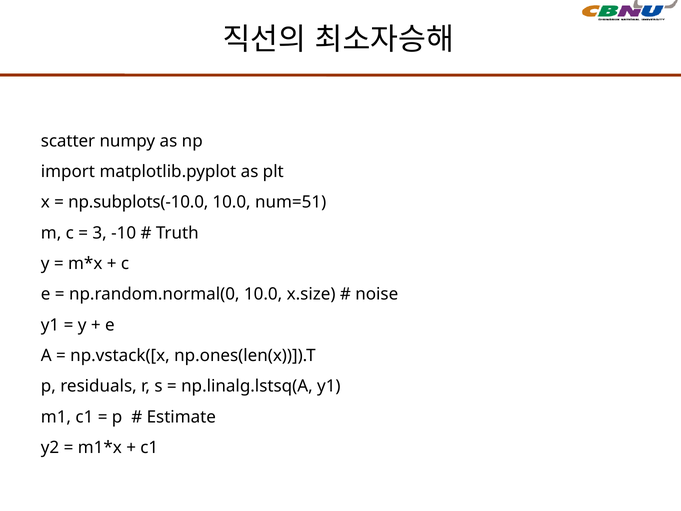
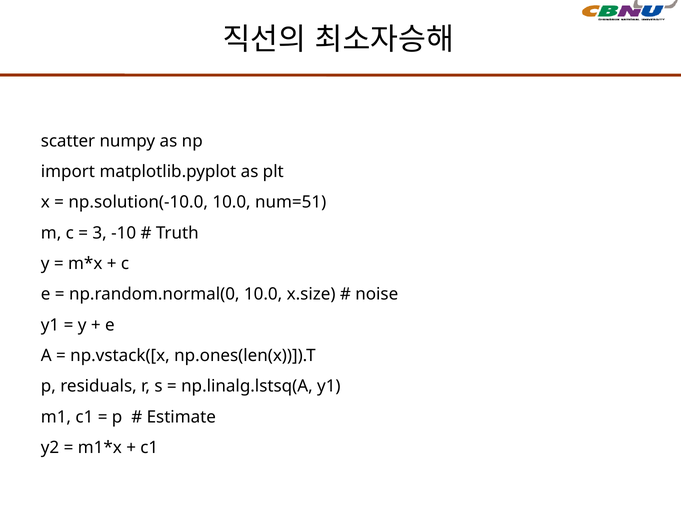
np.subplots(-10.0: np.subplots(-10.0 -> np.solution(-10.0
